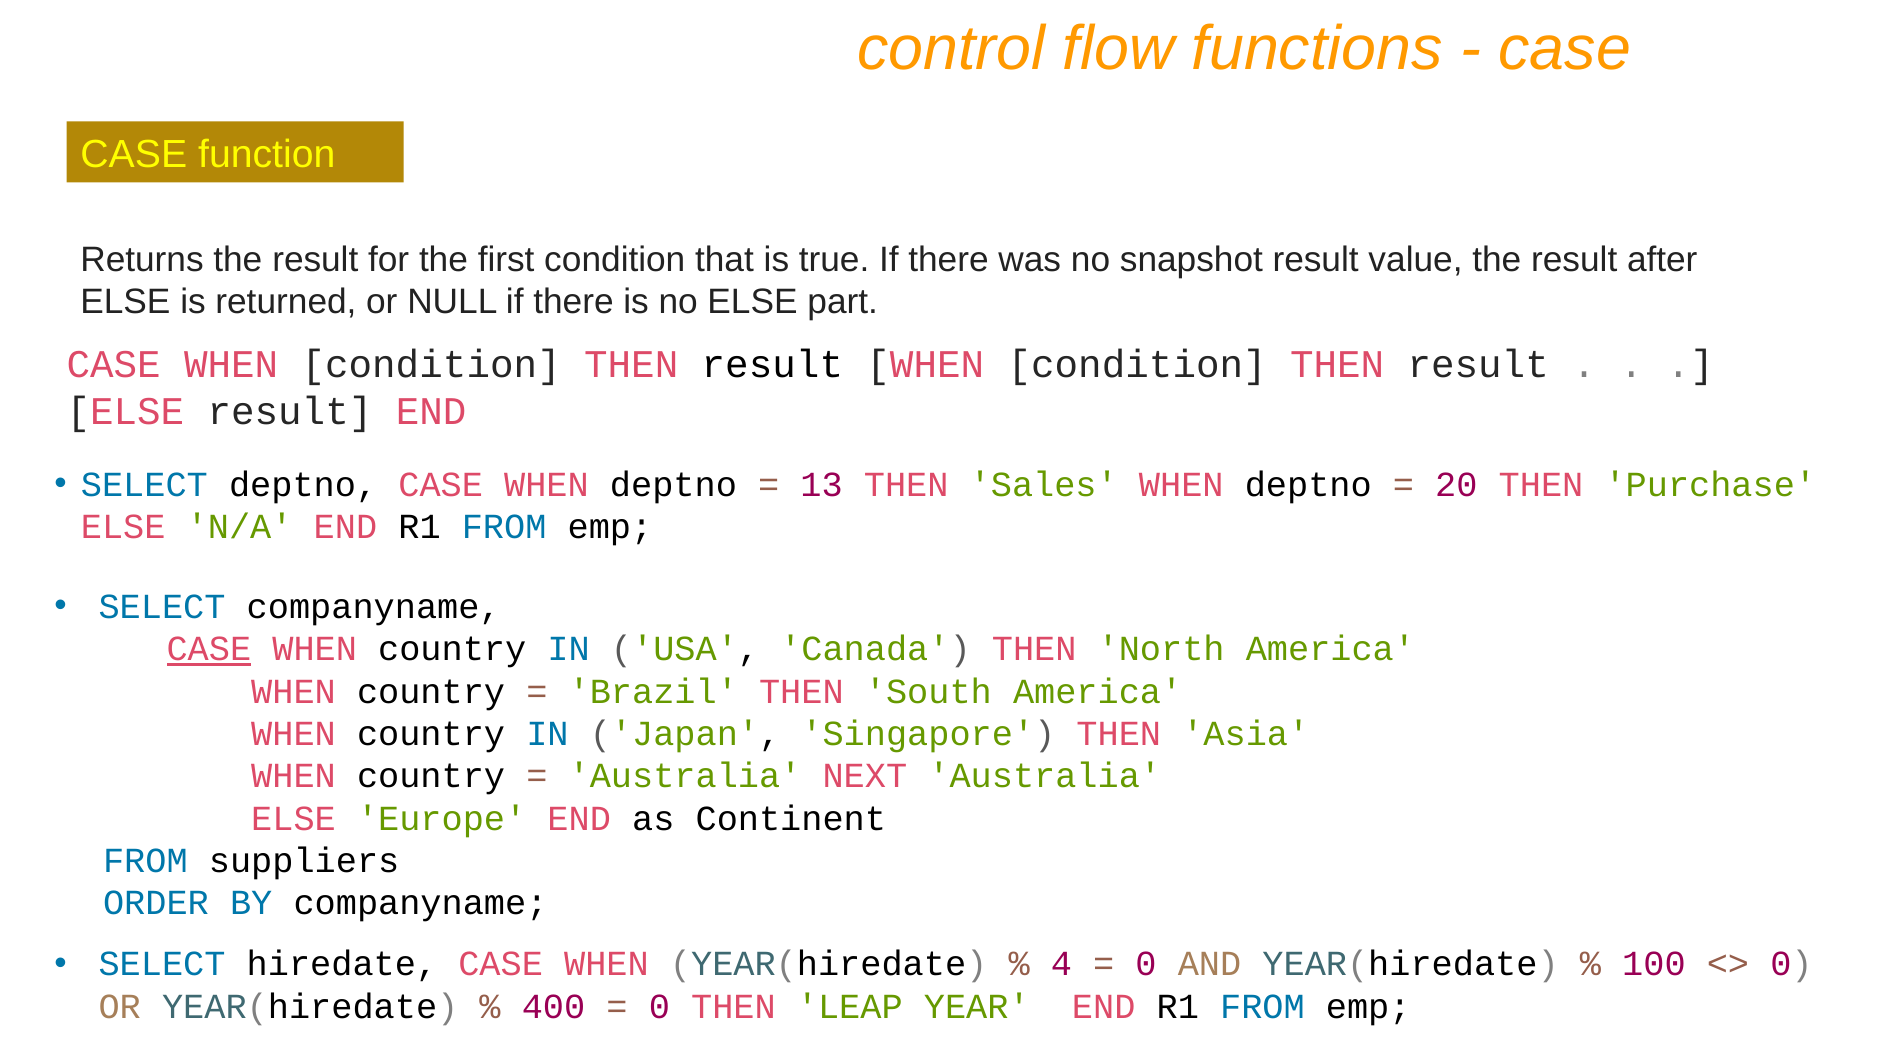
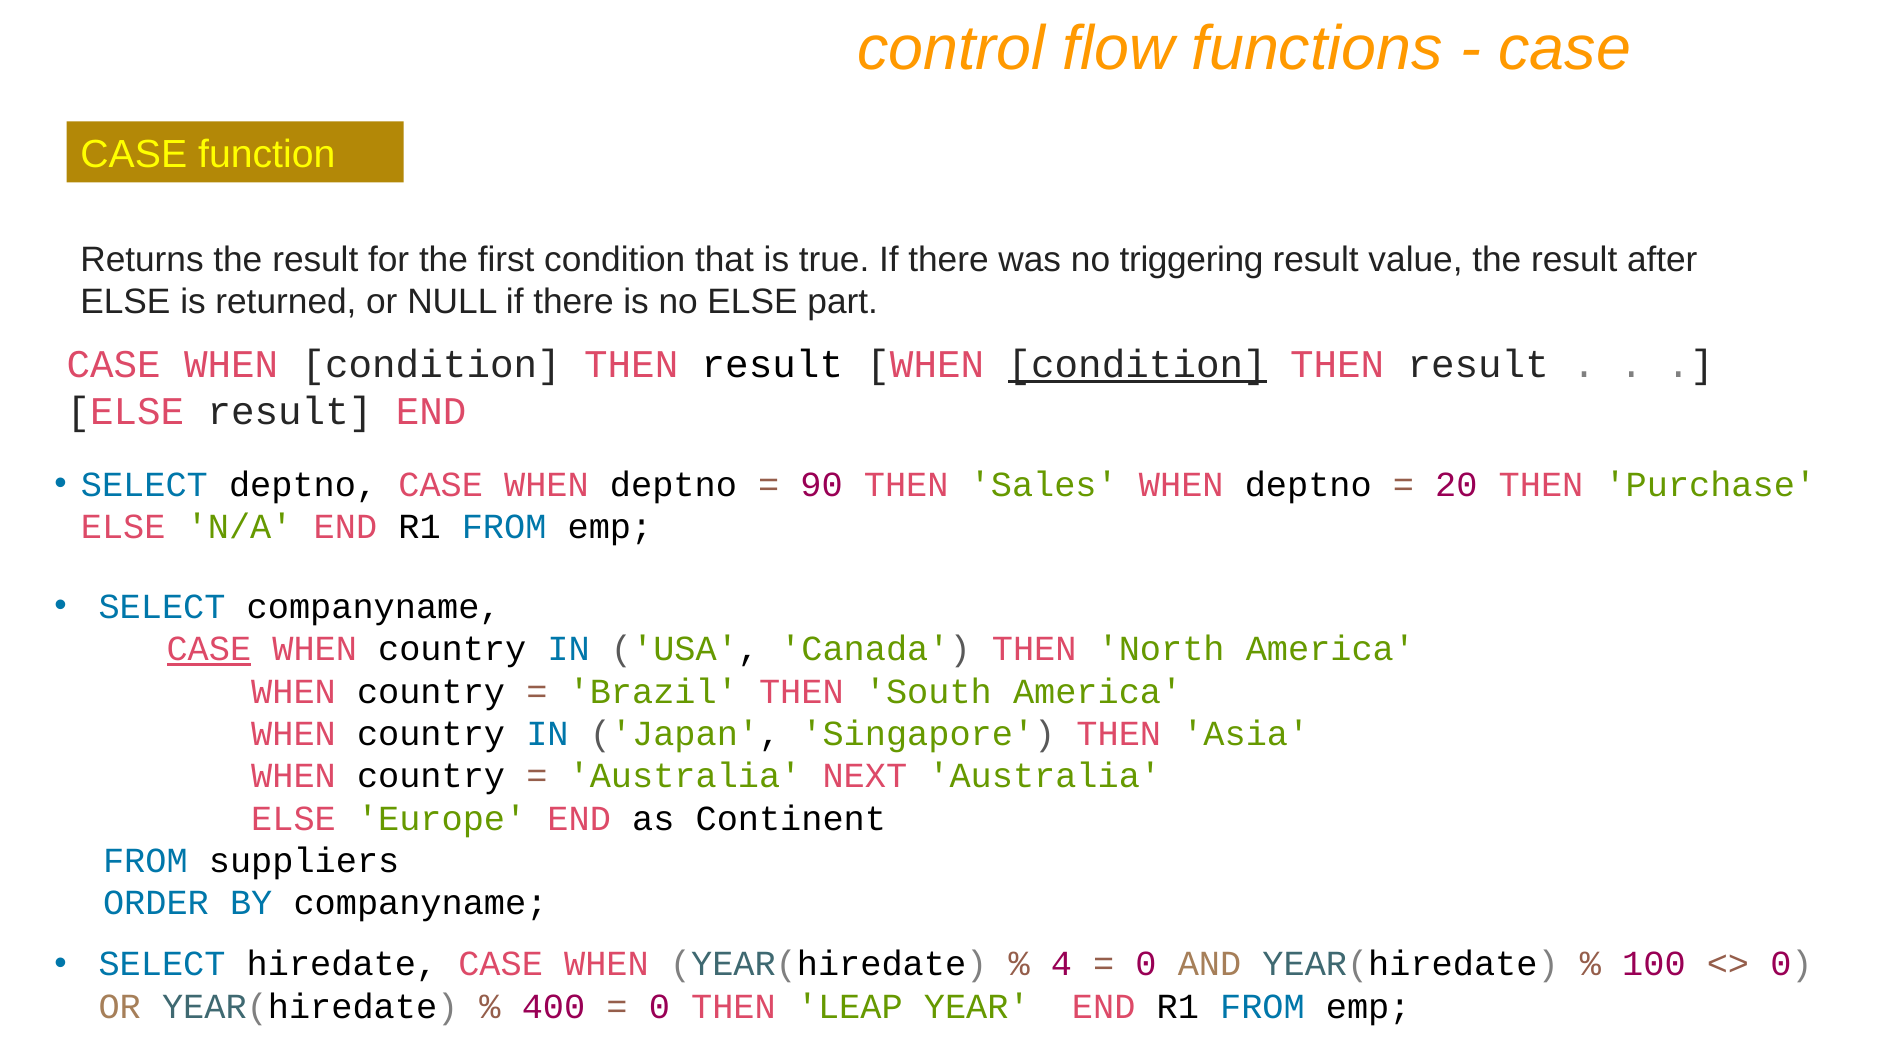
snapshot: snapshot -> triggering
condition at (1137, 365) underline: none -> present
13: 13 -> 90
